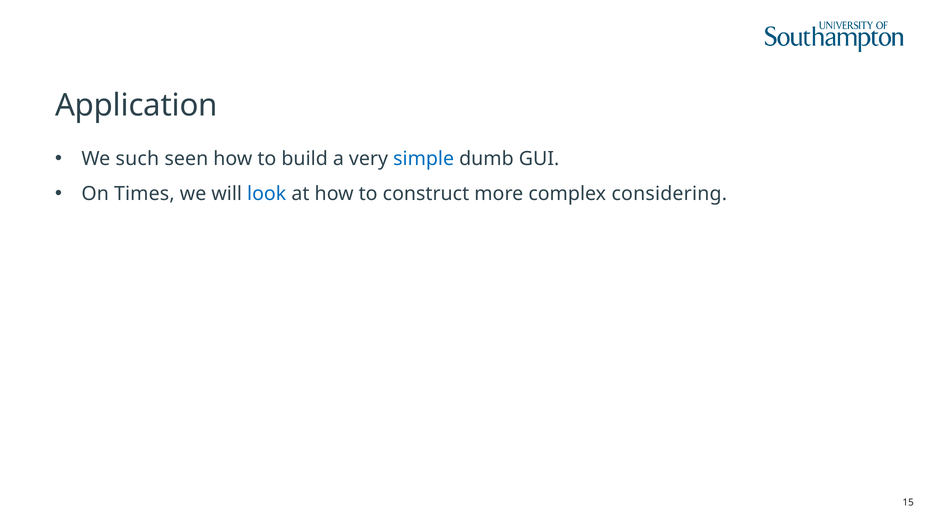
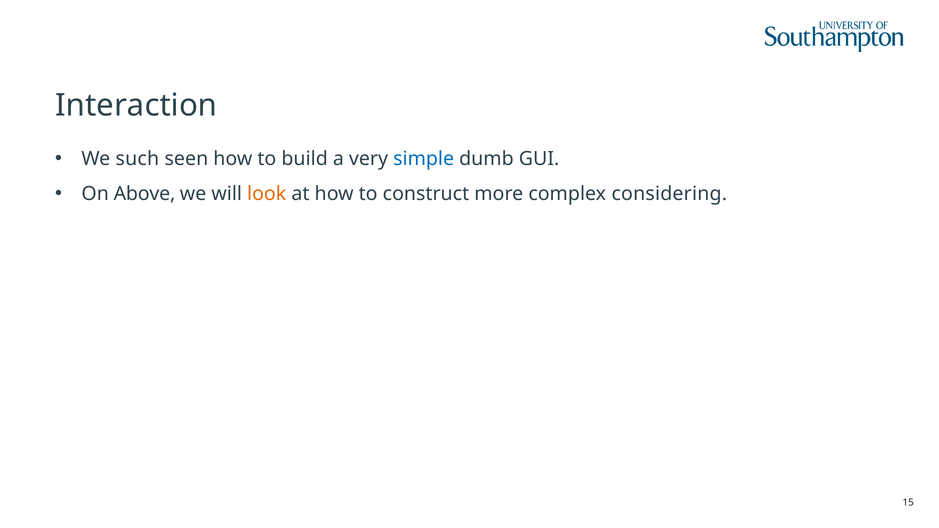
Application: Application -> Interaction
Times: Times -> Above
look colour: blue -> orange
